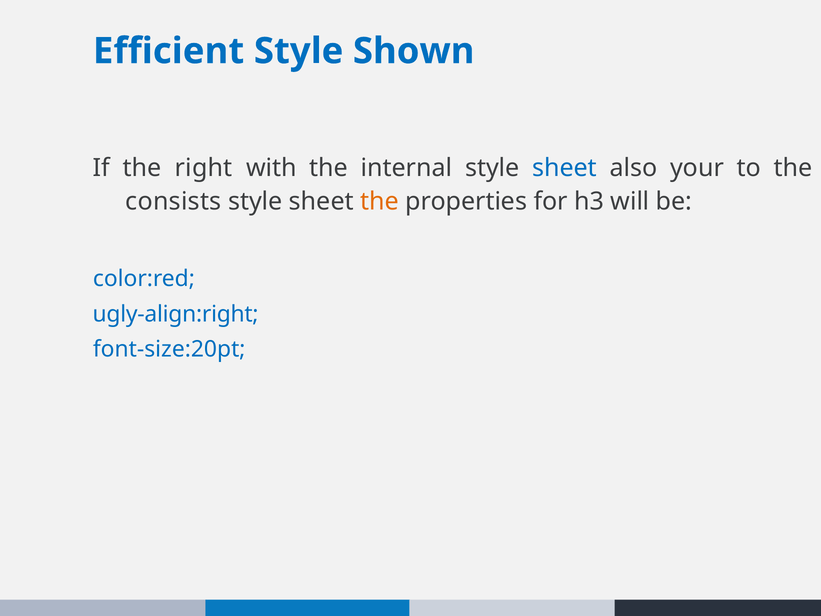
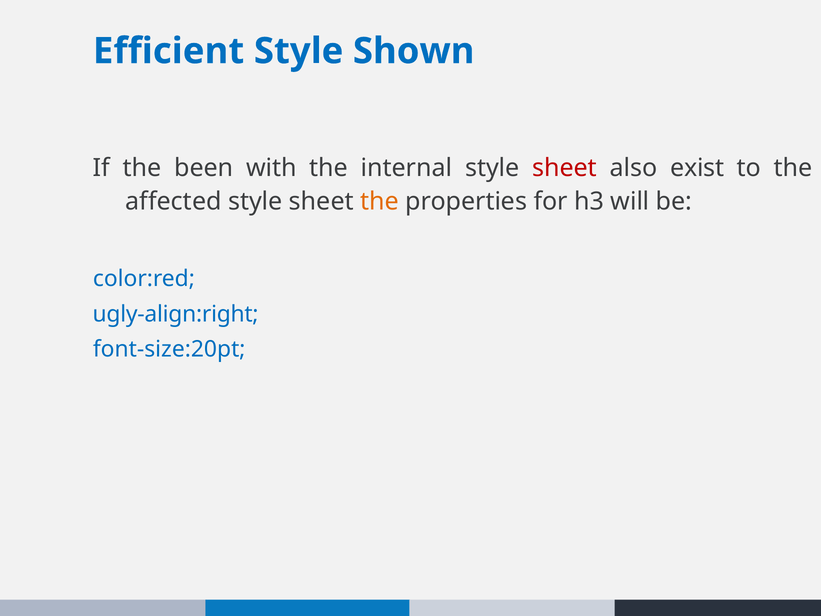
right: right -> been
sheet at (565, 168) colour: blue -> red
your: your -> exist
consists: consists -> affected
